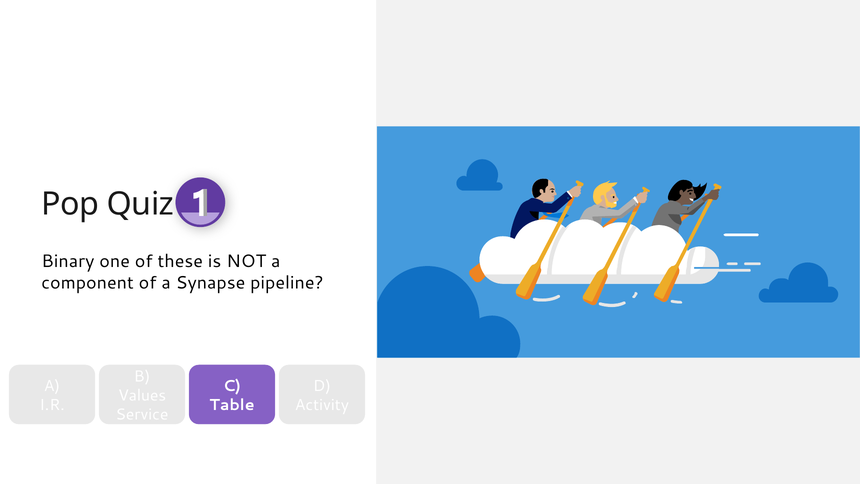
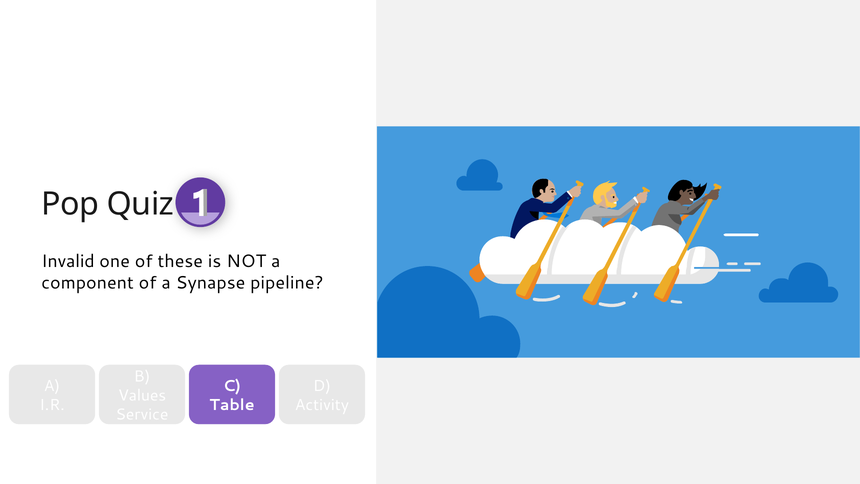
Binary: Binary -> Invalid
